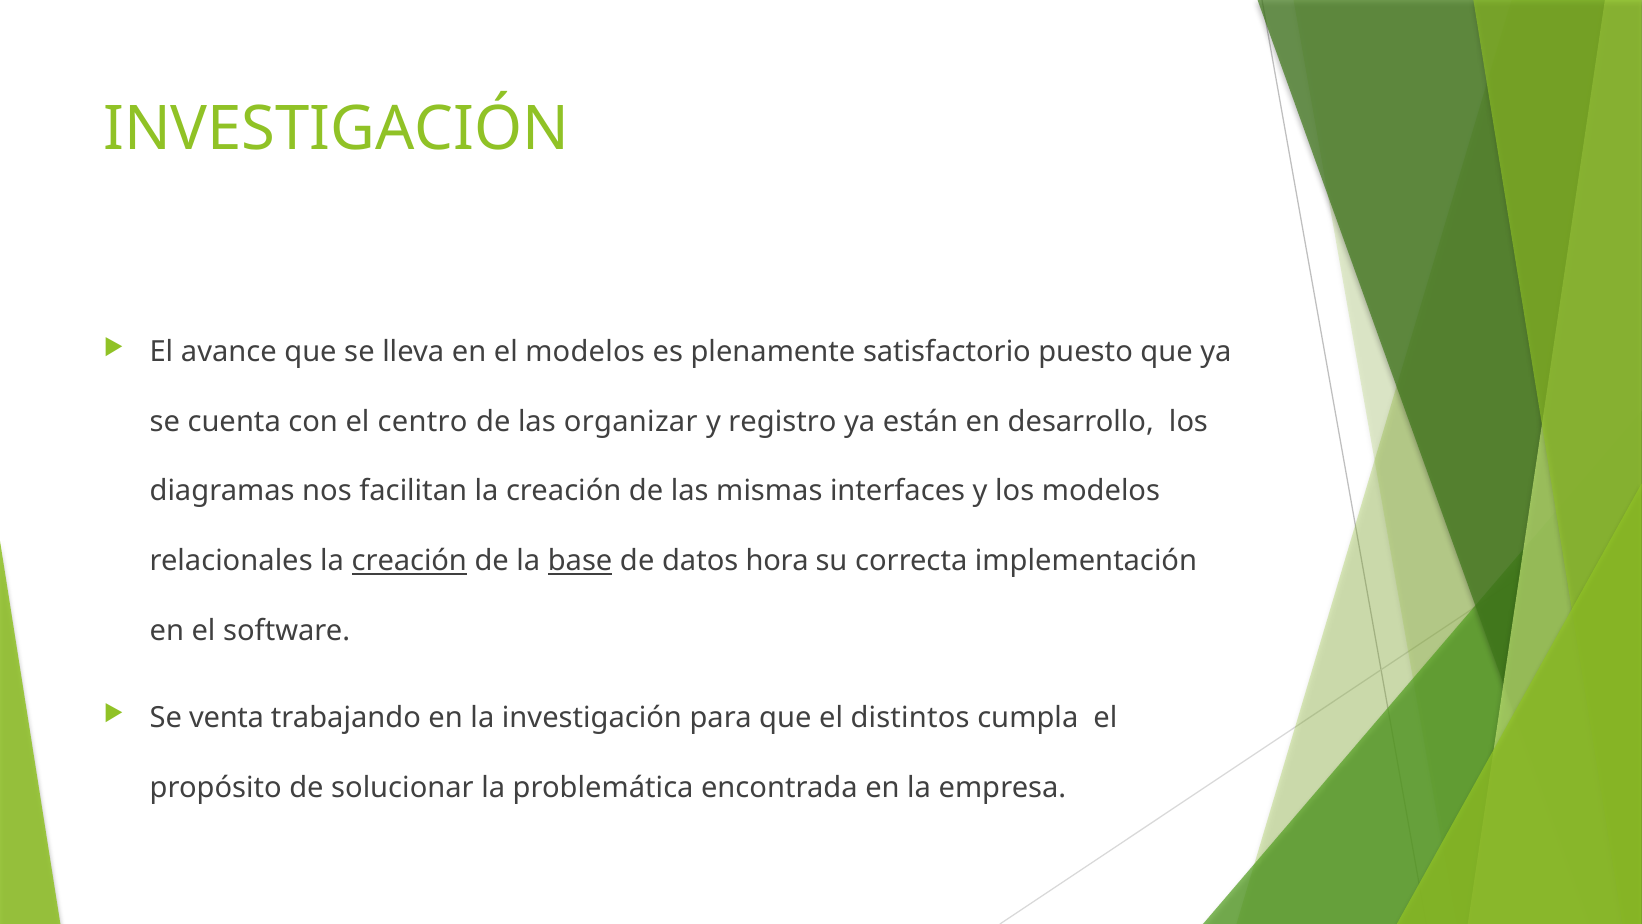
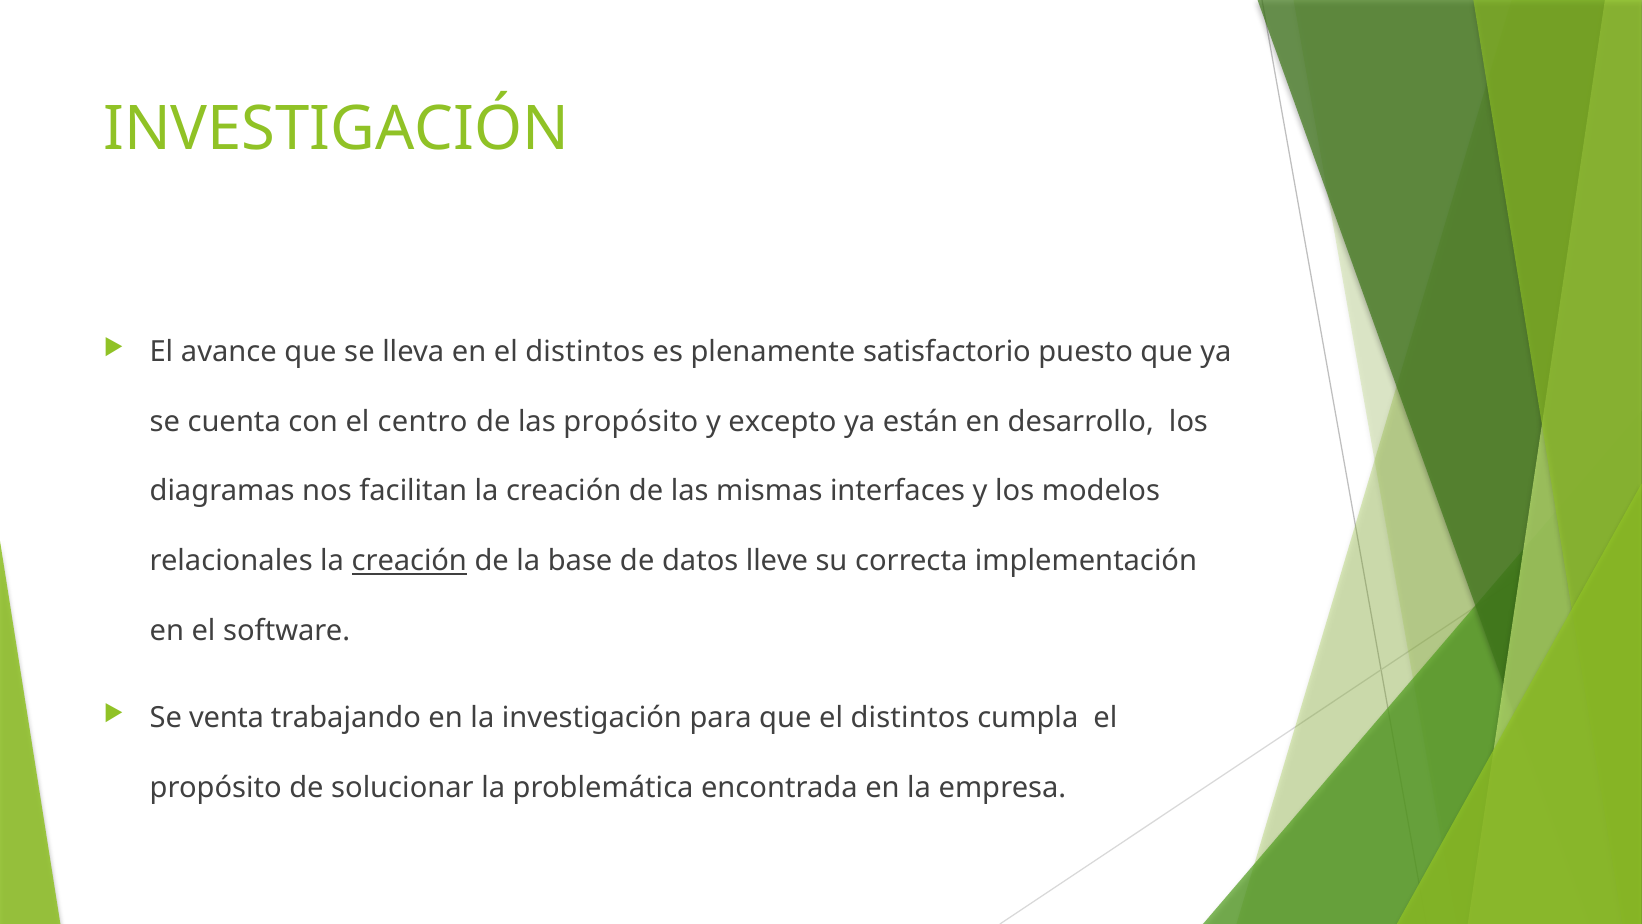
en el modelos: modelos -> distintos
las organizar: organizar -> propósito
registro: registro -> excepto
base underline: present -> none
hora: hora -> lleve
